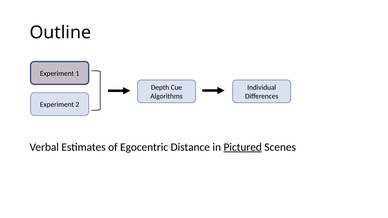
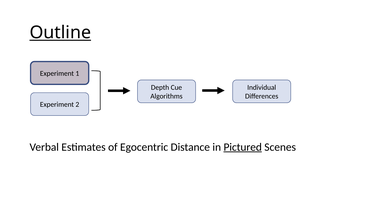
Outline underline: none -> present
